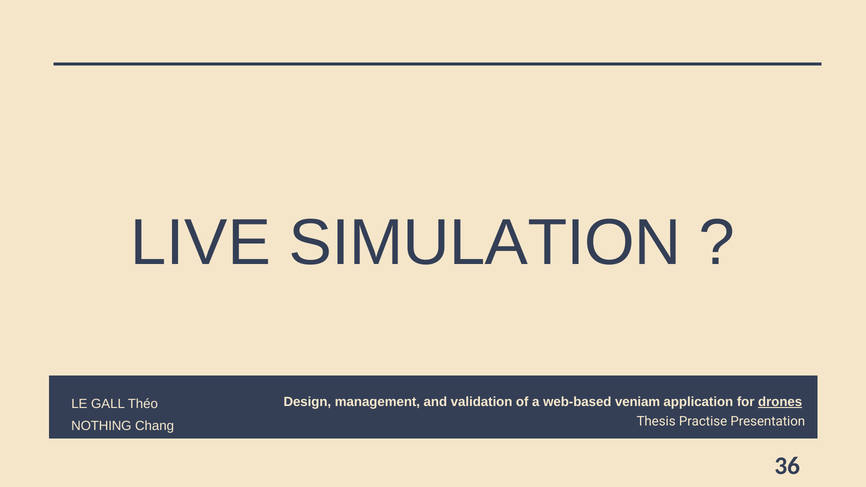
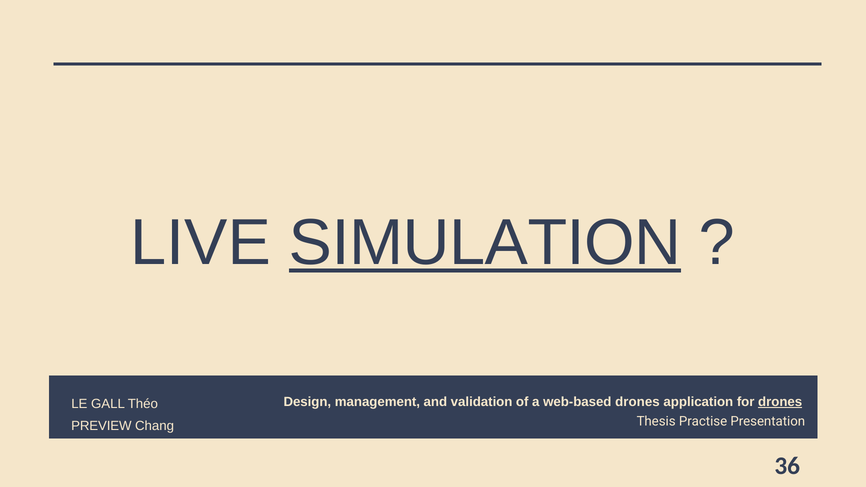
SIMULATION underline: none -> present
web-based veniam: veniam -> drones
NOTHING: NOTHING -> PREVIEW
